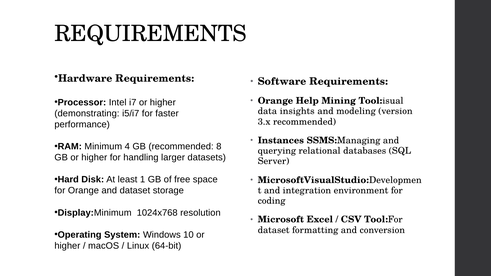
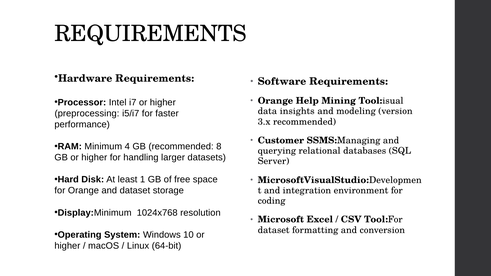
demonstrating: demonstrating -> preprocessing
Instances: Instances -> Customer
